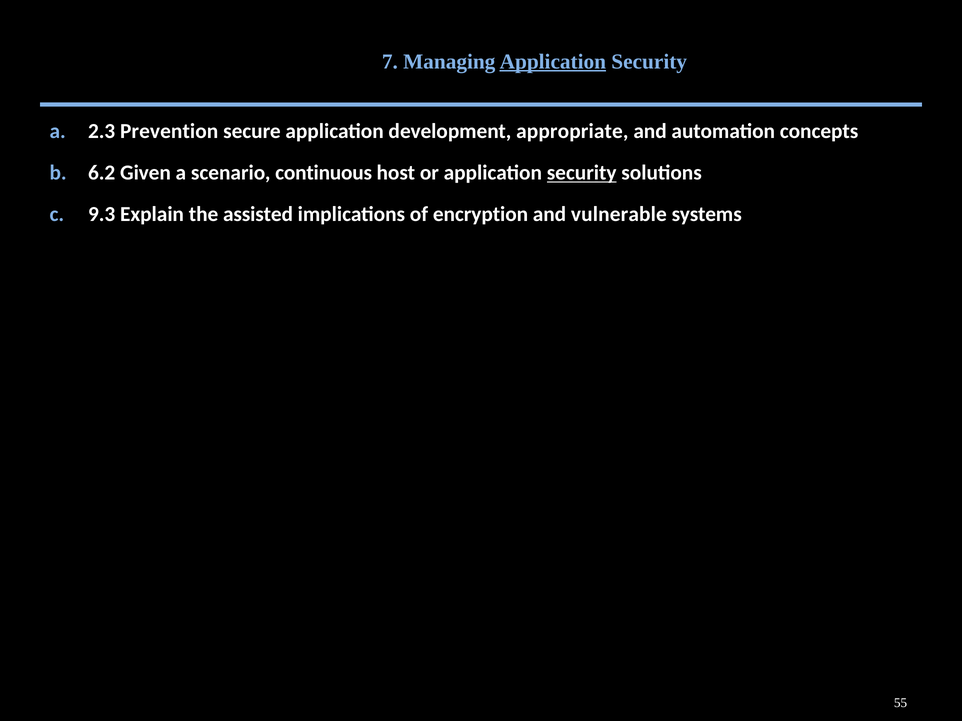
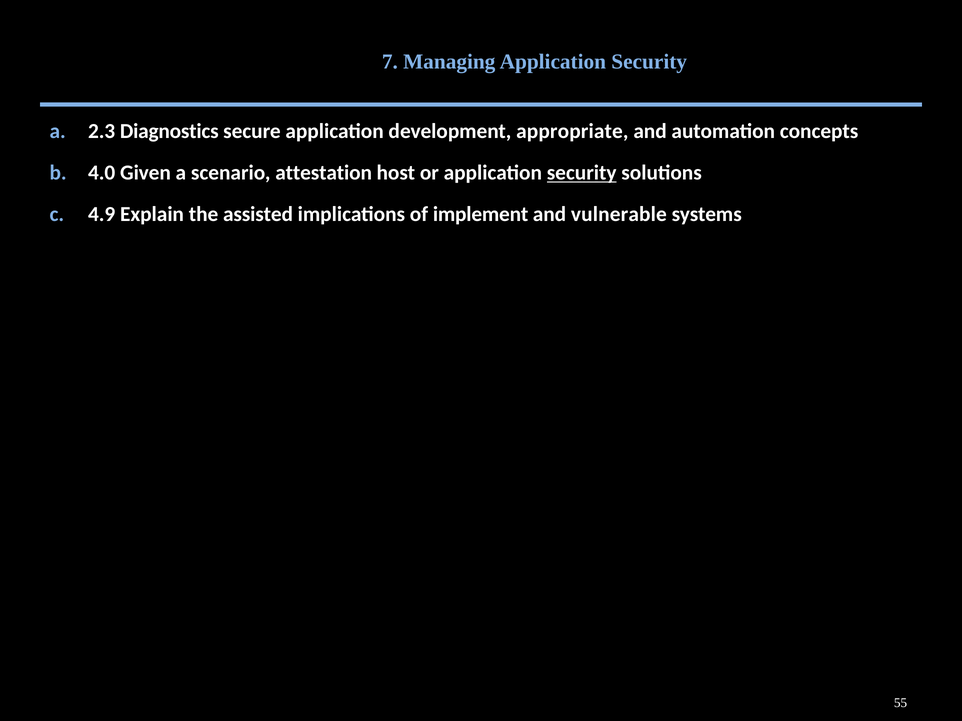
Application at (553, 62) underline: present -> none
Prevention: Prevention -> Diagnostics
6.2: 6.2 -> 4.0
continuous: continuous -> attestation
9.3: 9.3 -> 4.9
encryption: encryption -> implement
